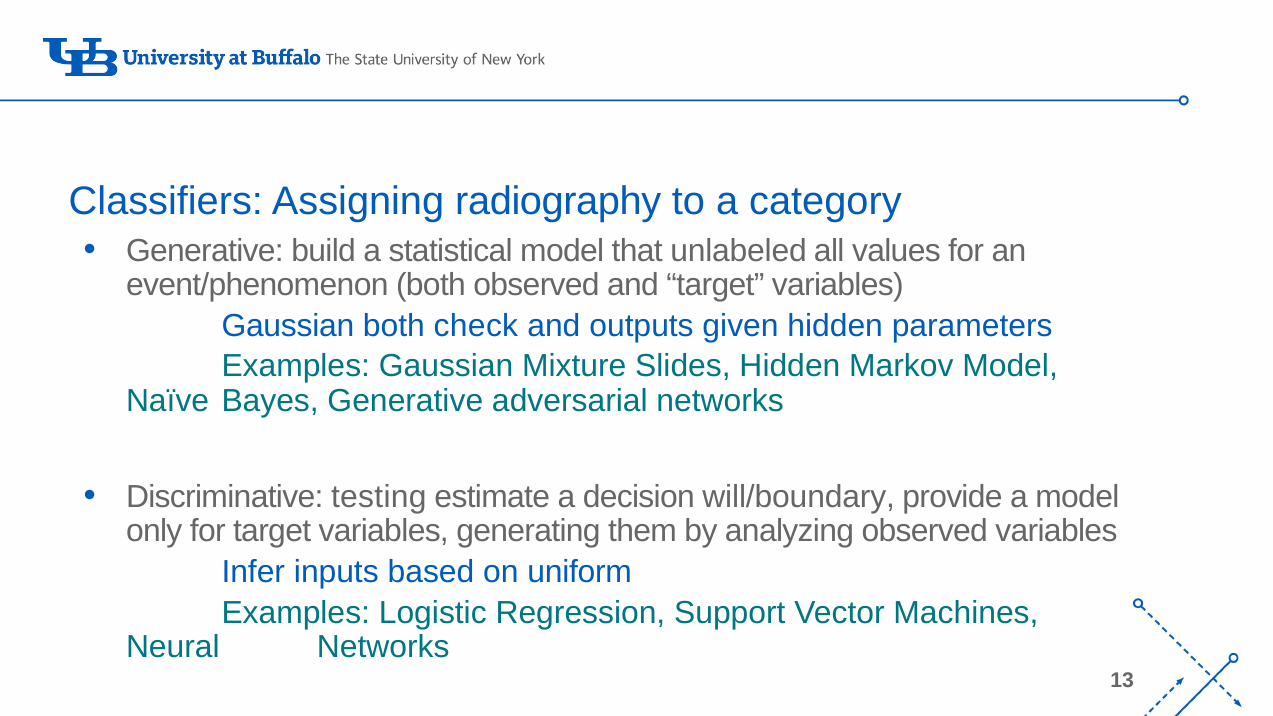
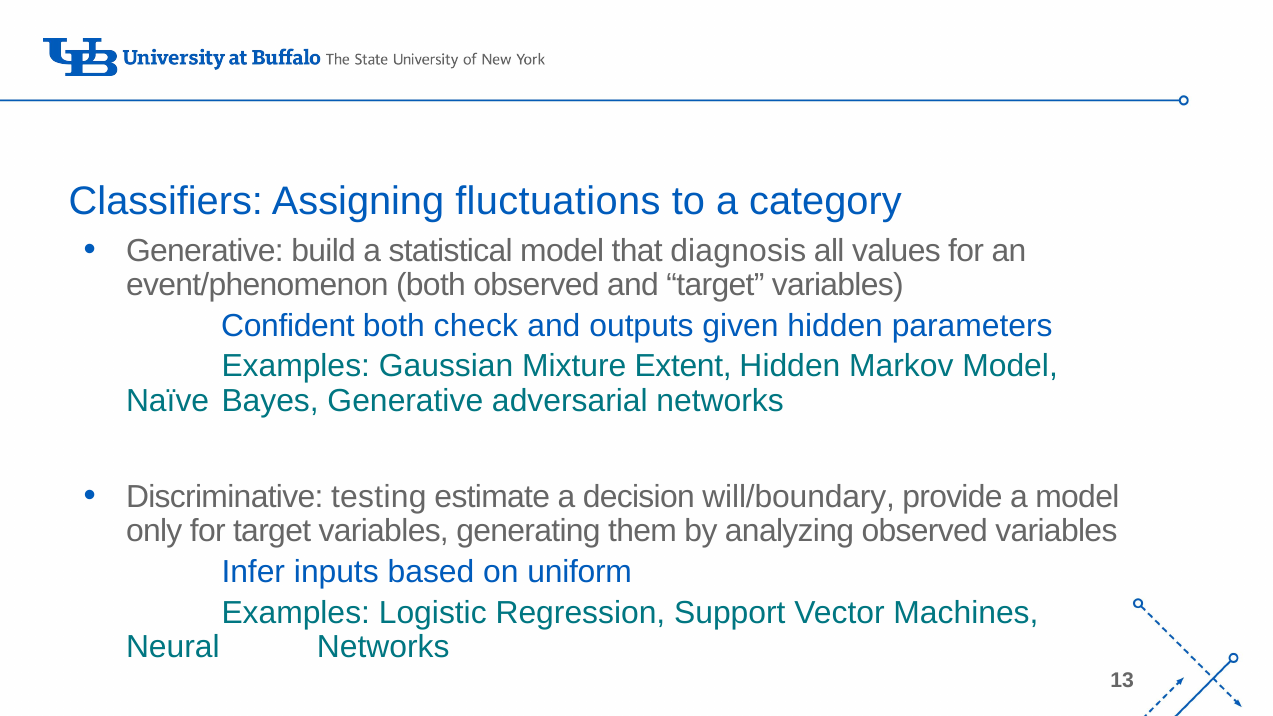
radiography: radiography -> fluctuations
unlabeled: unlabeled -> diagnosis
Gaussian at (288, 326): Gaussian -> Confident
Slides: Slides -> Extent
